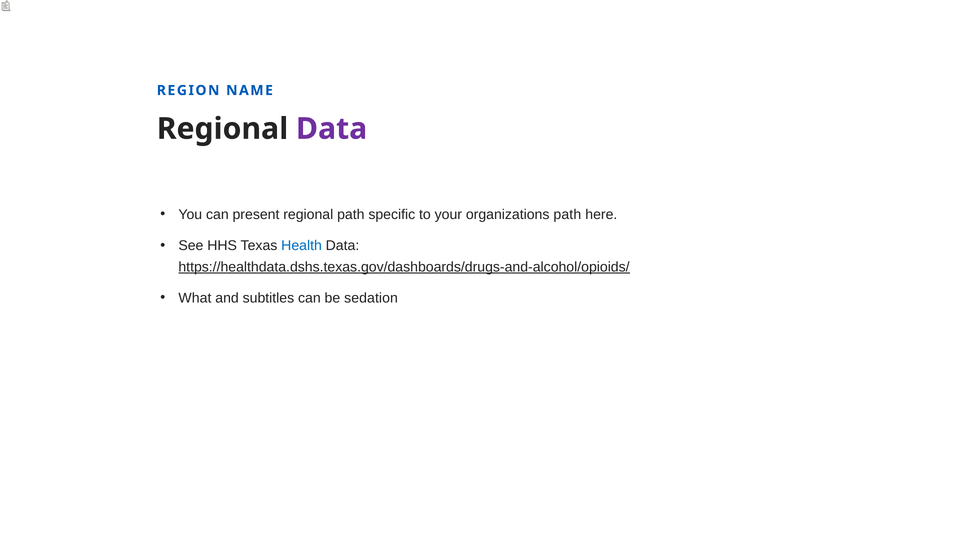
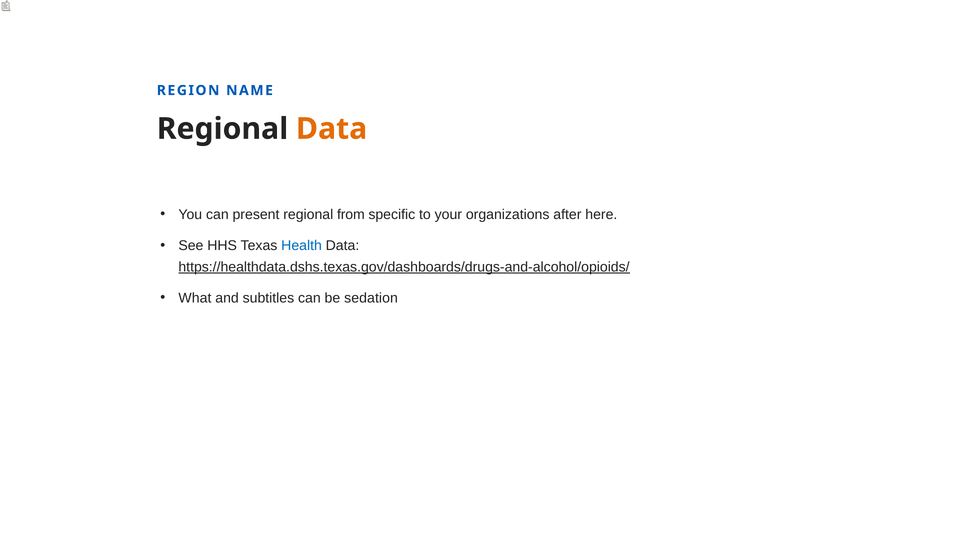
Data at (332, 129) colour: purple -> orange
regional path: path -> from
organizations path: path -> after
